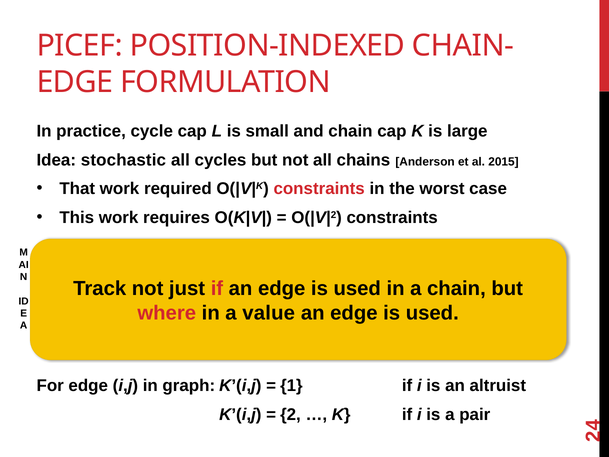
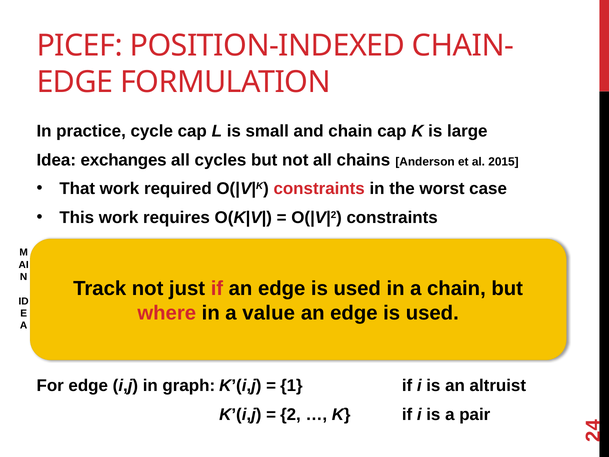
stochastic: stochastic -> exchanges
